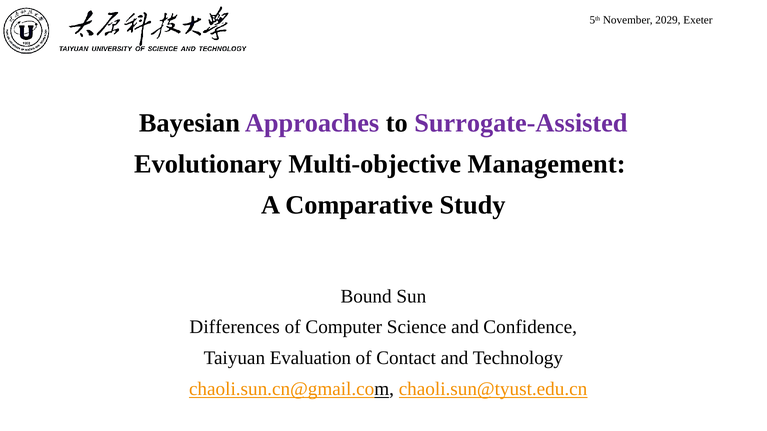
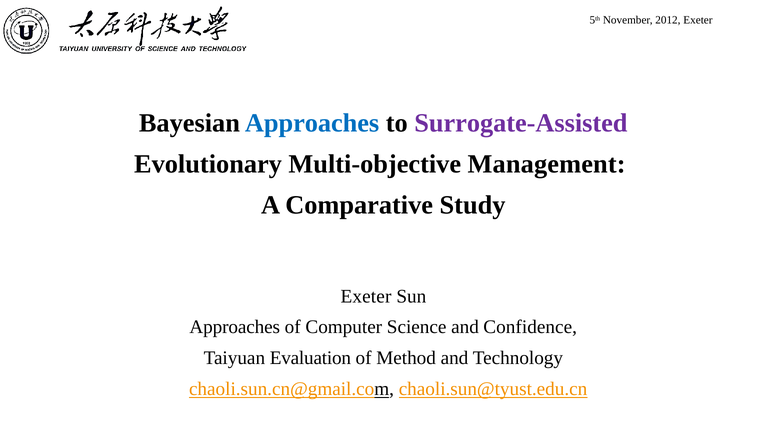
2029: 2029 -> 2012
Approaches at (312, 123) colour: purple -> blue
Bound at (366, 296): Bound -> Exeter
Differences at (235, 327): Differences -> Approaches
Contact: Contact -> Method
